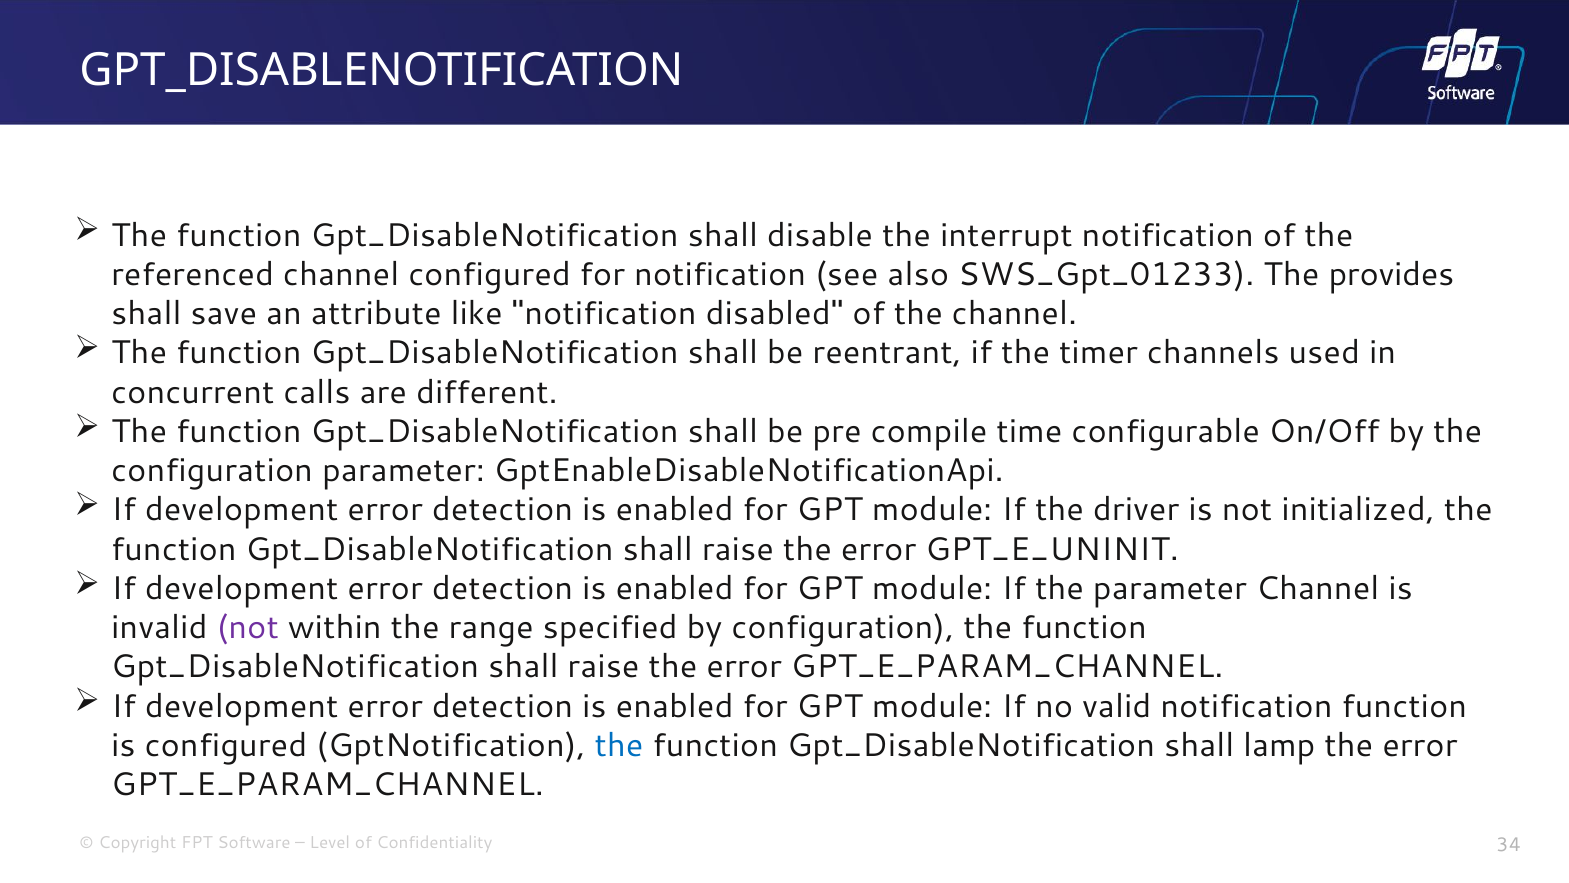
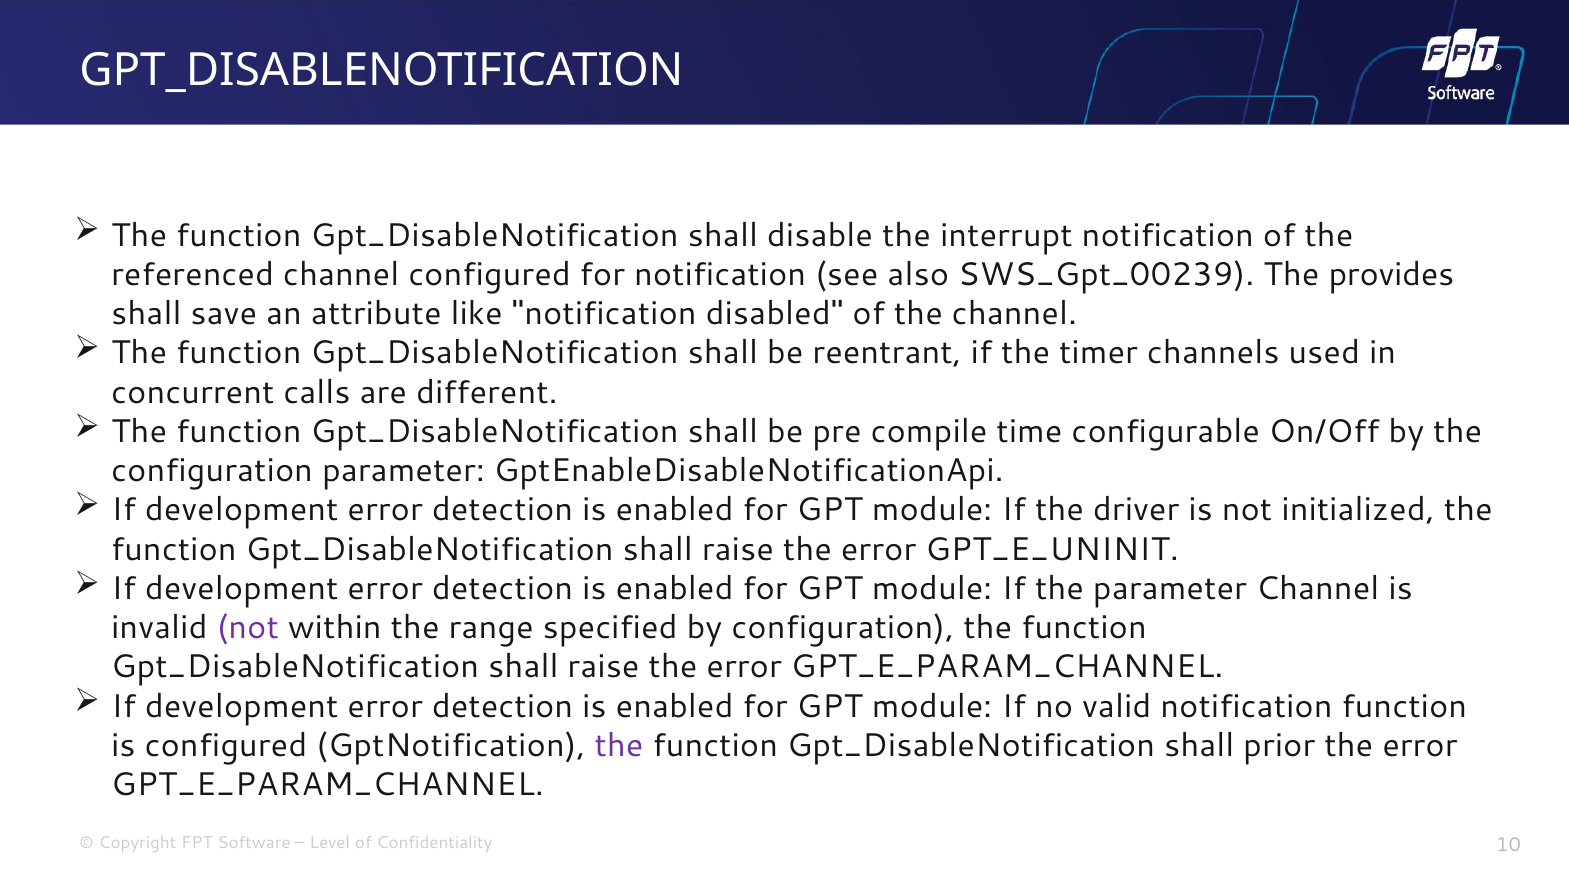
SWS_Gpt_01233: SWS_Gpt_01233 -> SWS_Gpt_00239
the at (619, 745) colour: blue -> purple
lamp: lamp -> prior
34: 34 -> 10
